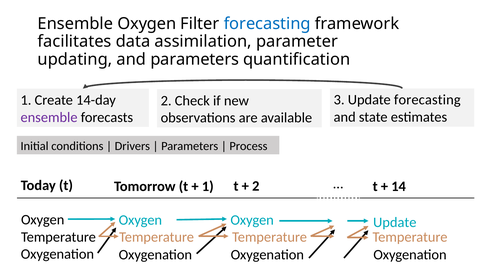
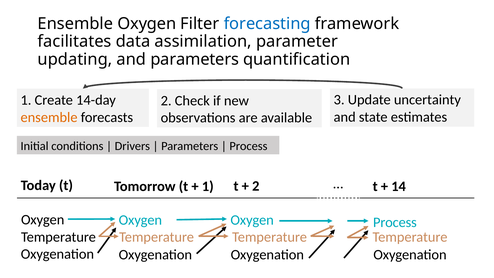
Update forecasting: forecasting -> uncertainty
ensemble at (49, 117) colour: purple -> orange
Update at (395, 222): Update -> Process
